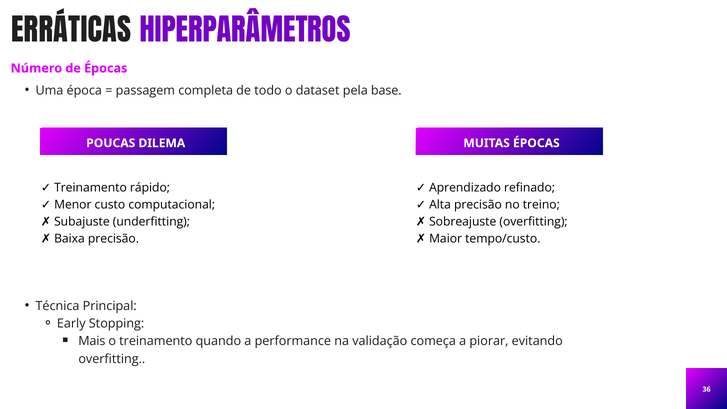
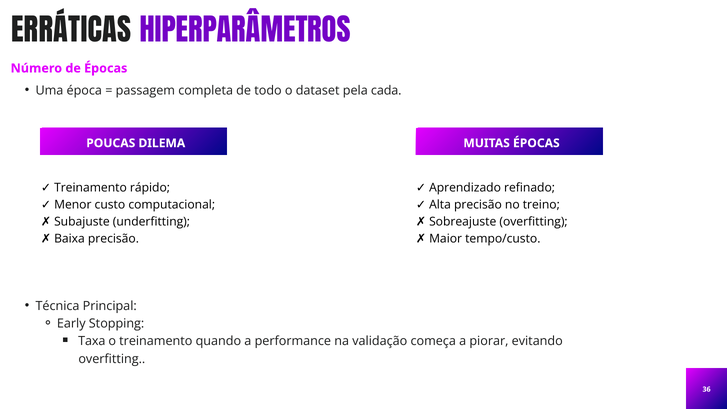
base: base -> cada
Mais: Mais -> Taxa
